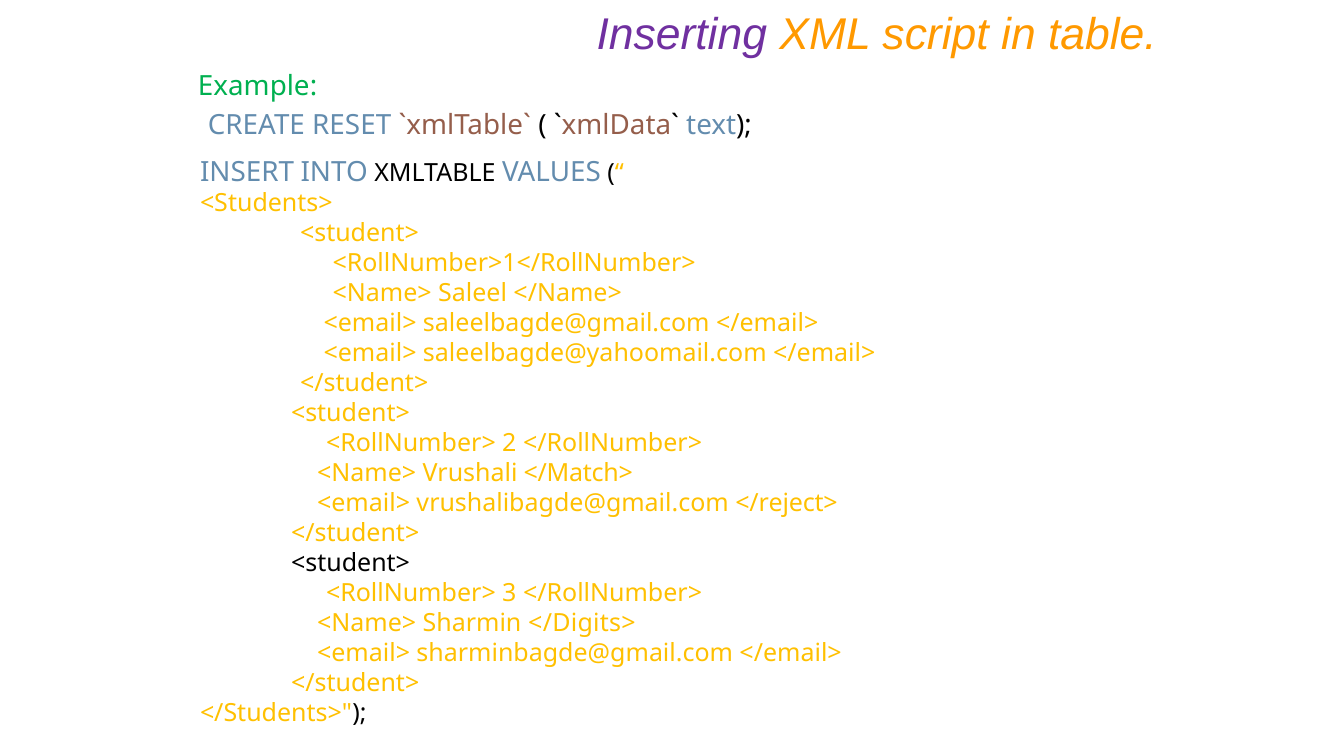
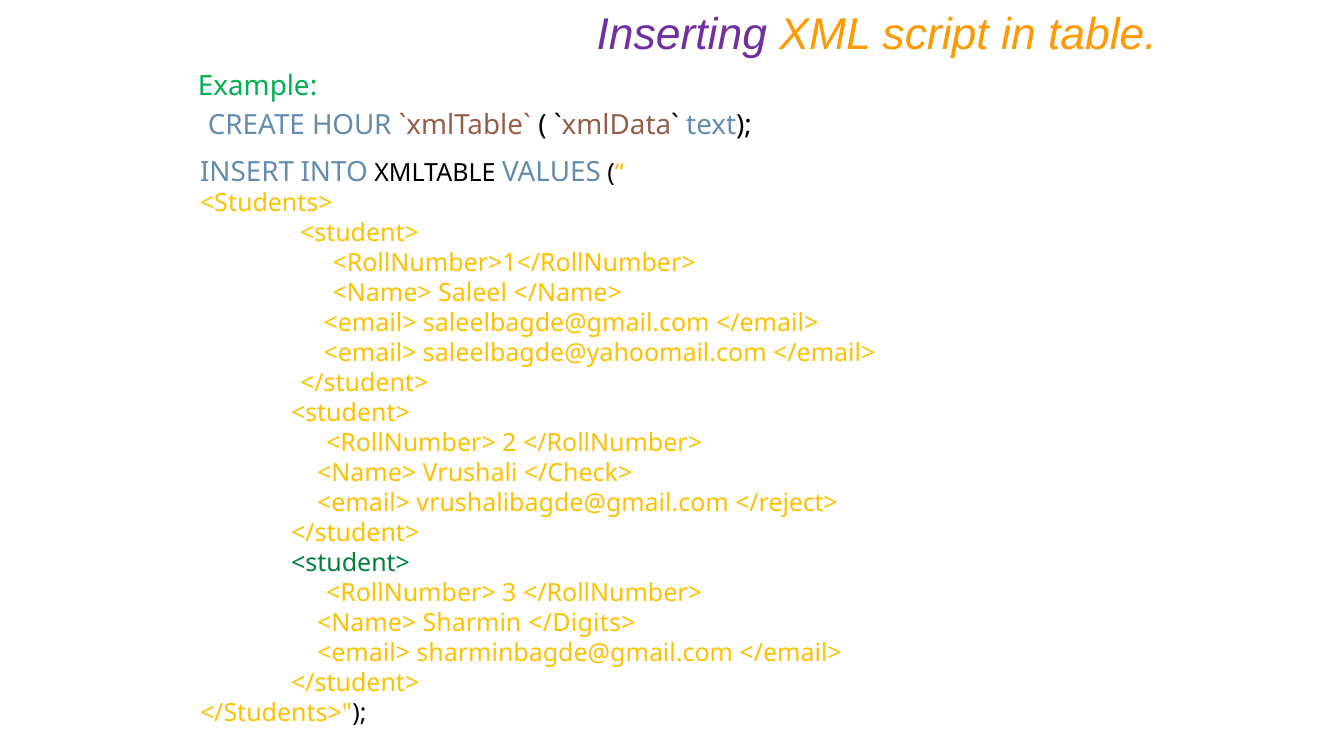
RESET: RESET -> HOUR
</Match>: </Match> -> </Check>
<student> at (351, 564) colour: black -> green
